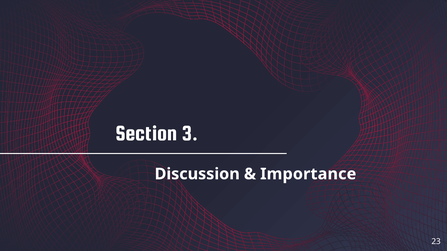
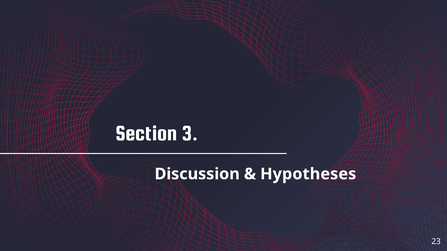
Importance: Importance -> Hypotheses
